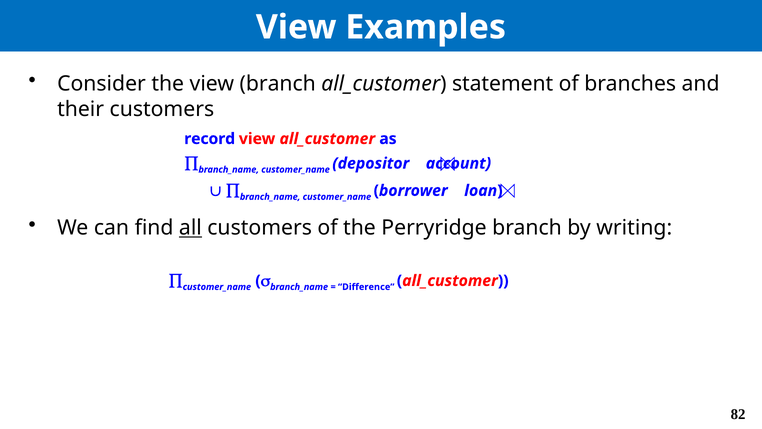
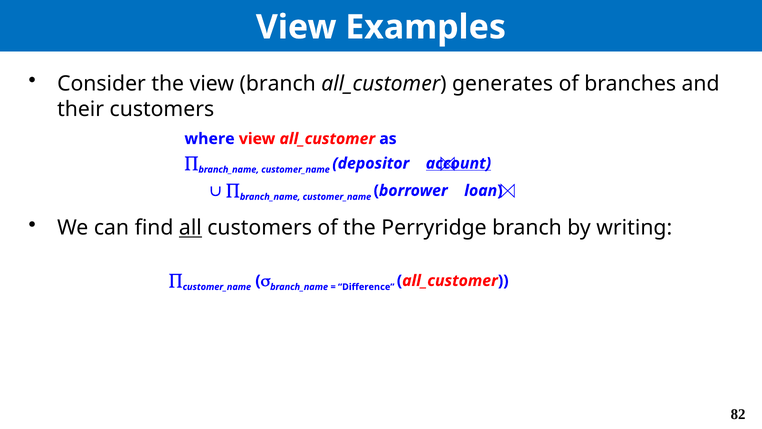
statement: statement -> generates
record: record -> where
account underline: none -> present
